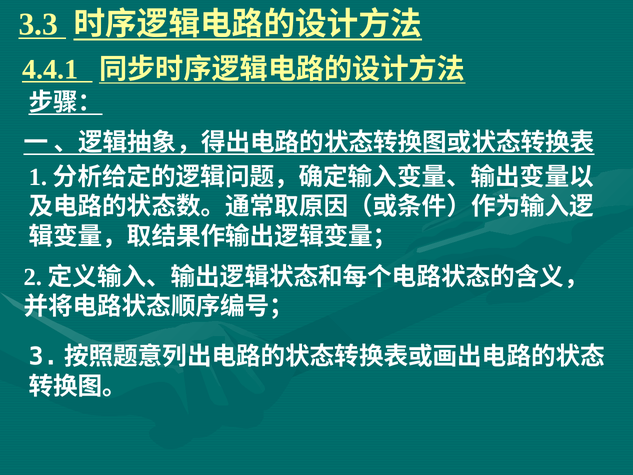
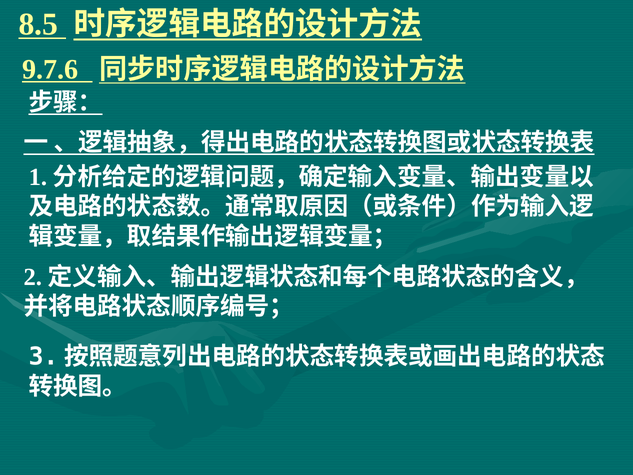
3.3: 3.3 -> 8.5
4.4.1: 4.4.1 -> 9.7.6
